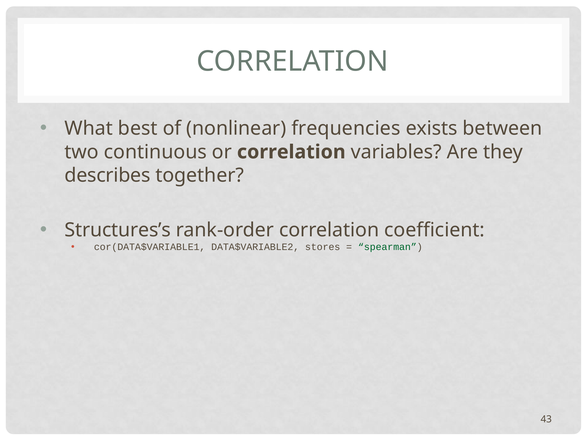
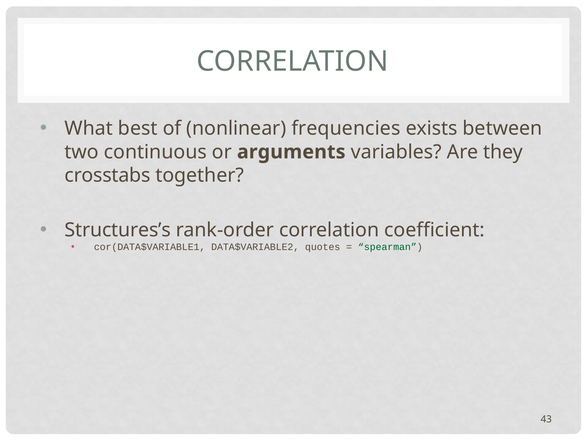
or correlation: correlation -> arguments
describes: describes -> crosstabs
stores: stores -> quotes
